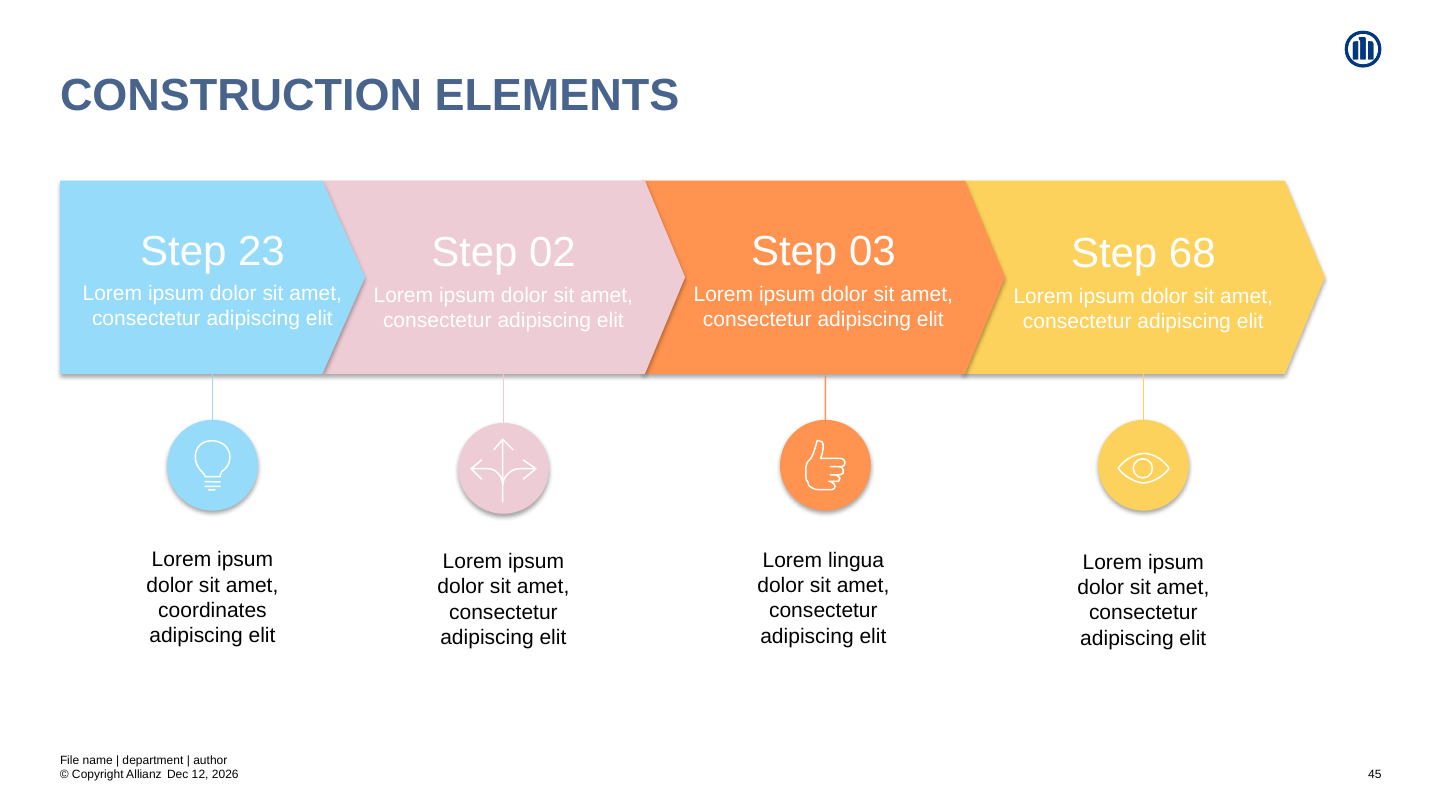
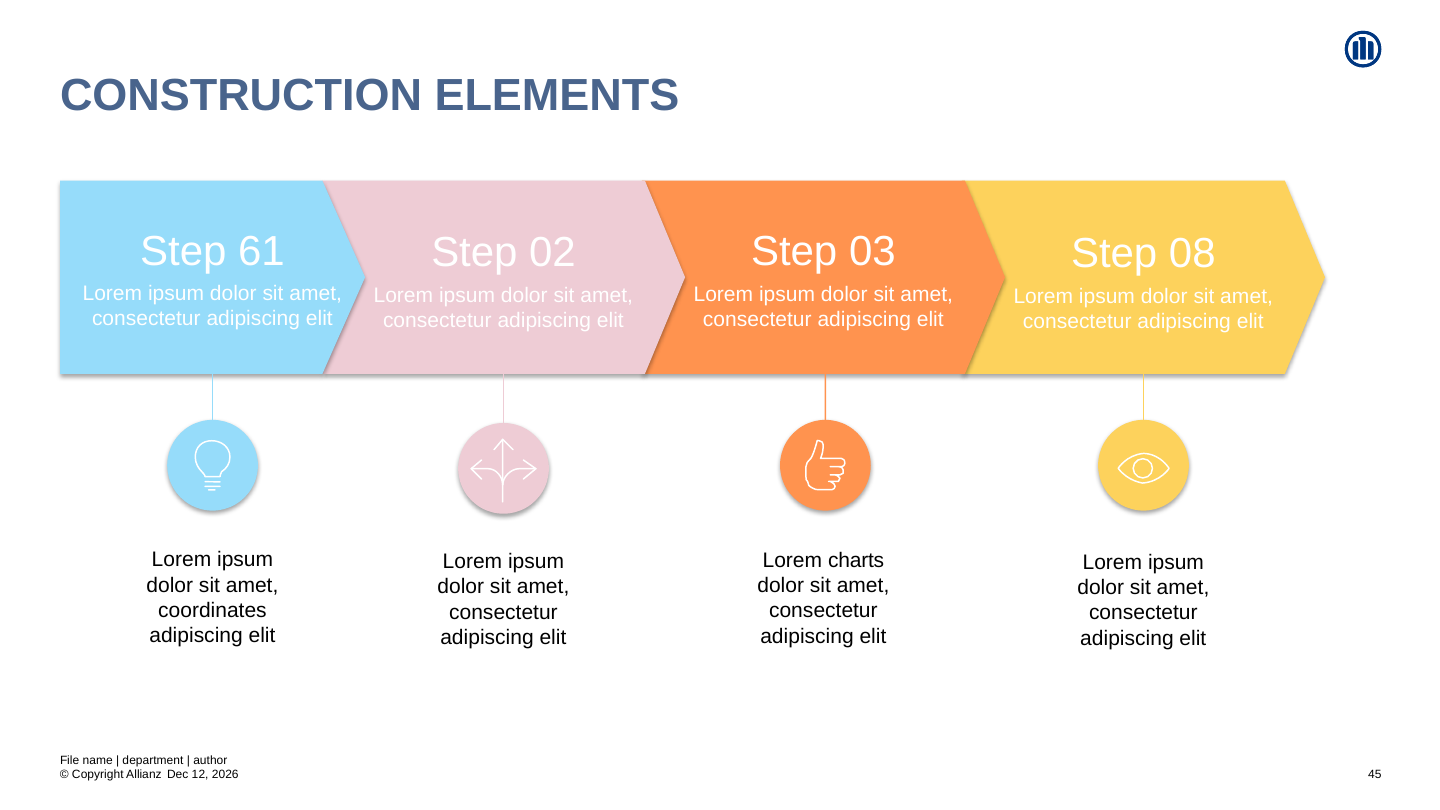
23: 23 -> 61
68: 68 -> 08
lingua: lingua -> charts
